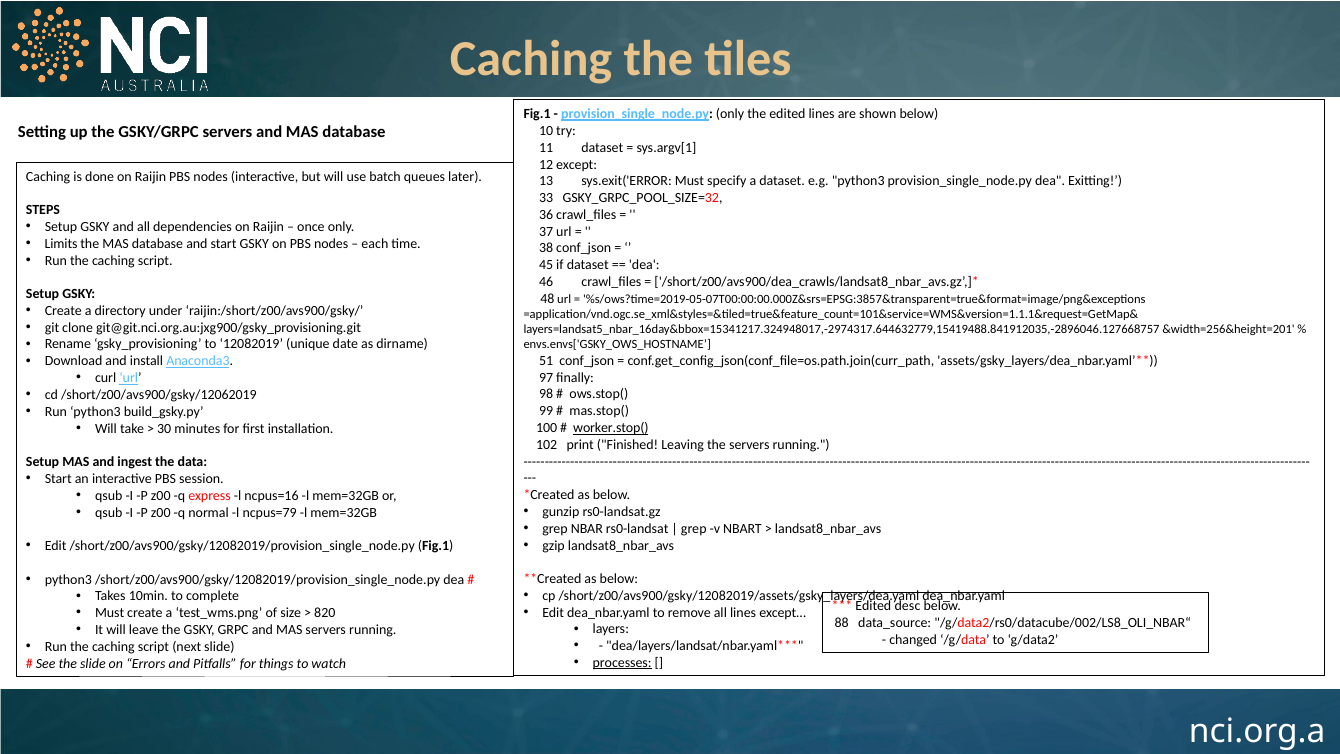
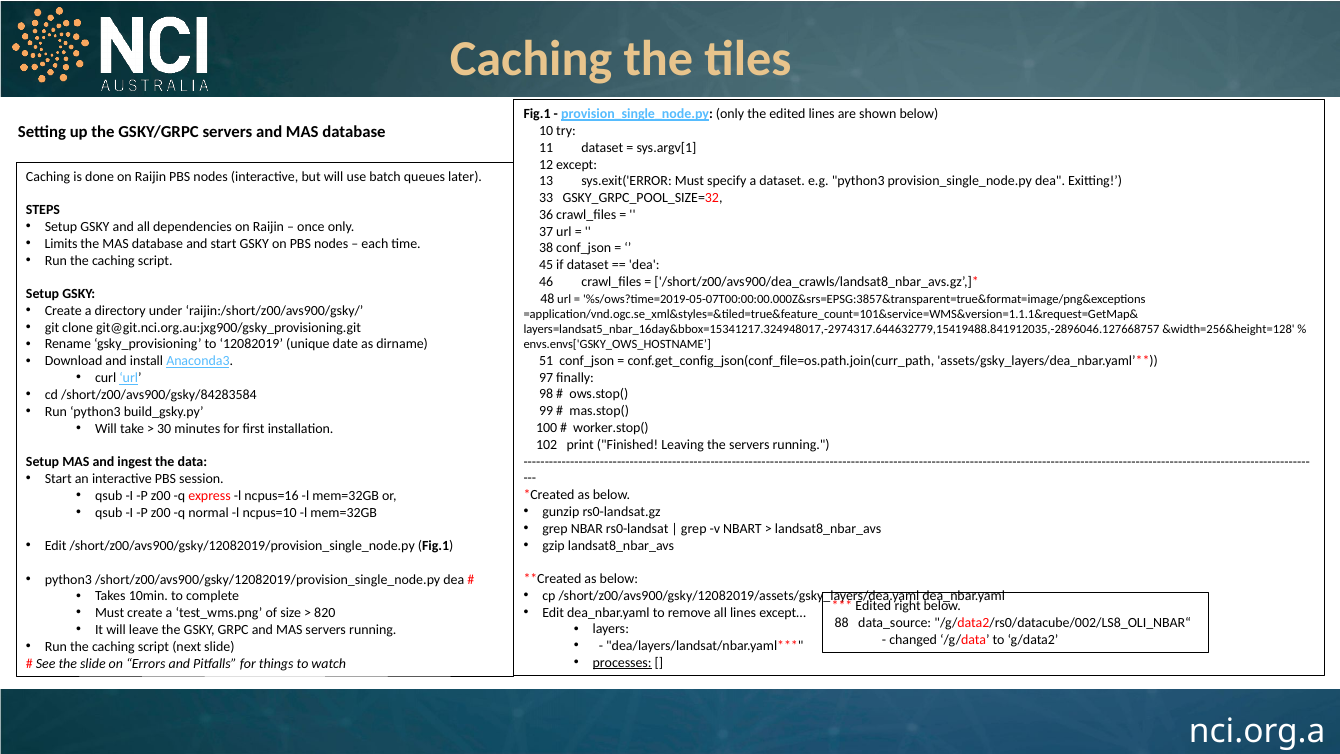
&width=256&height=201: &width=256&height=201 -> &width=256&height=128
/short/z00/avs900/gsky/12062019: /short/z00/avs900/gsky/12062019 -> /short/z00/avs900/gsky/84283584
worker.stop( underline: present -> none
ncpus=79: ncpus=79 -> ncpus=10
desc: desc -> right
